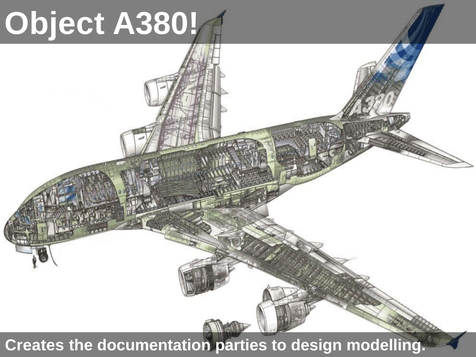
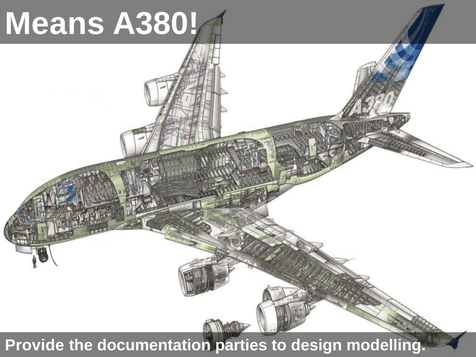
Object: Object -> Means
Creates: Creates -> Provide
